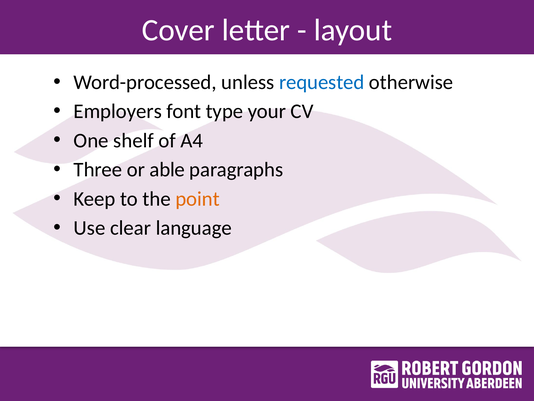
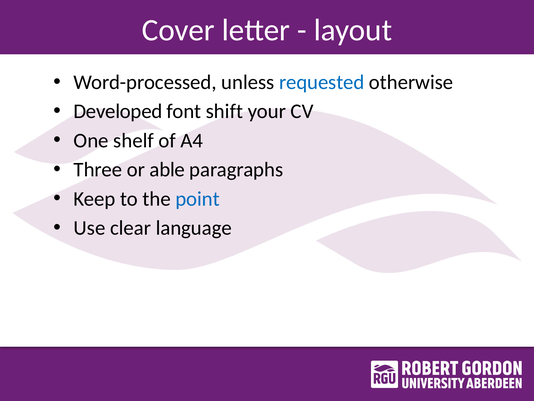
Employers: Employers -> Developed
type: type -> shift
point colour: orange -> blue
